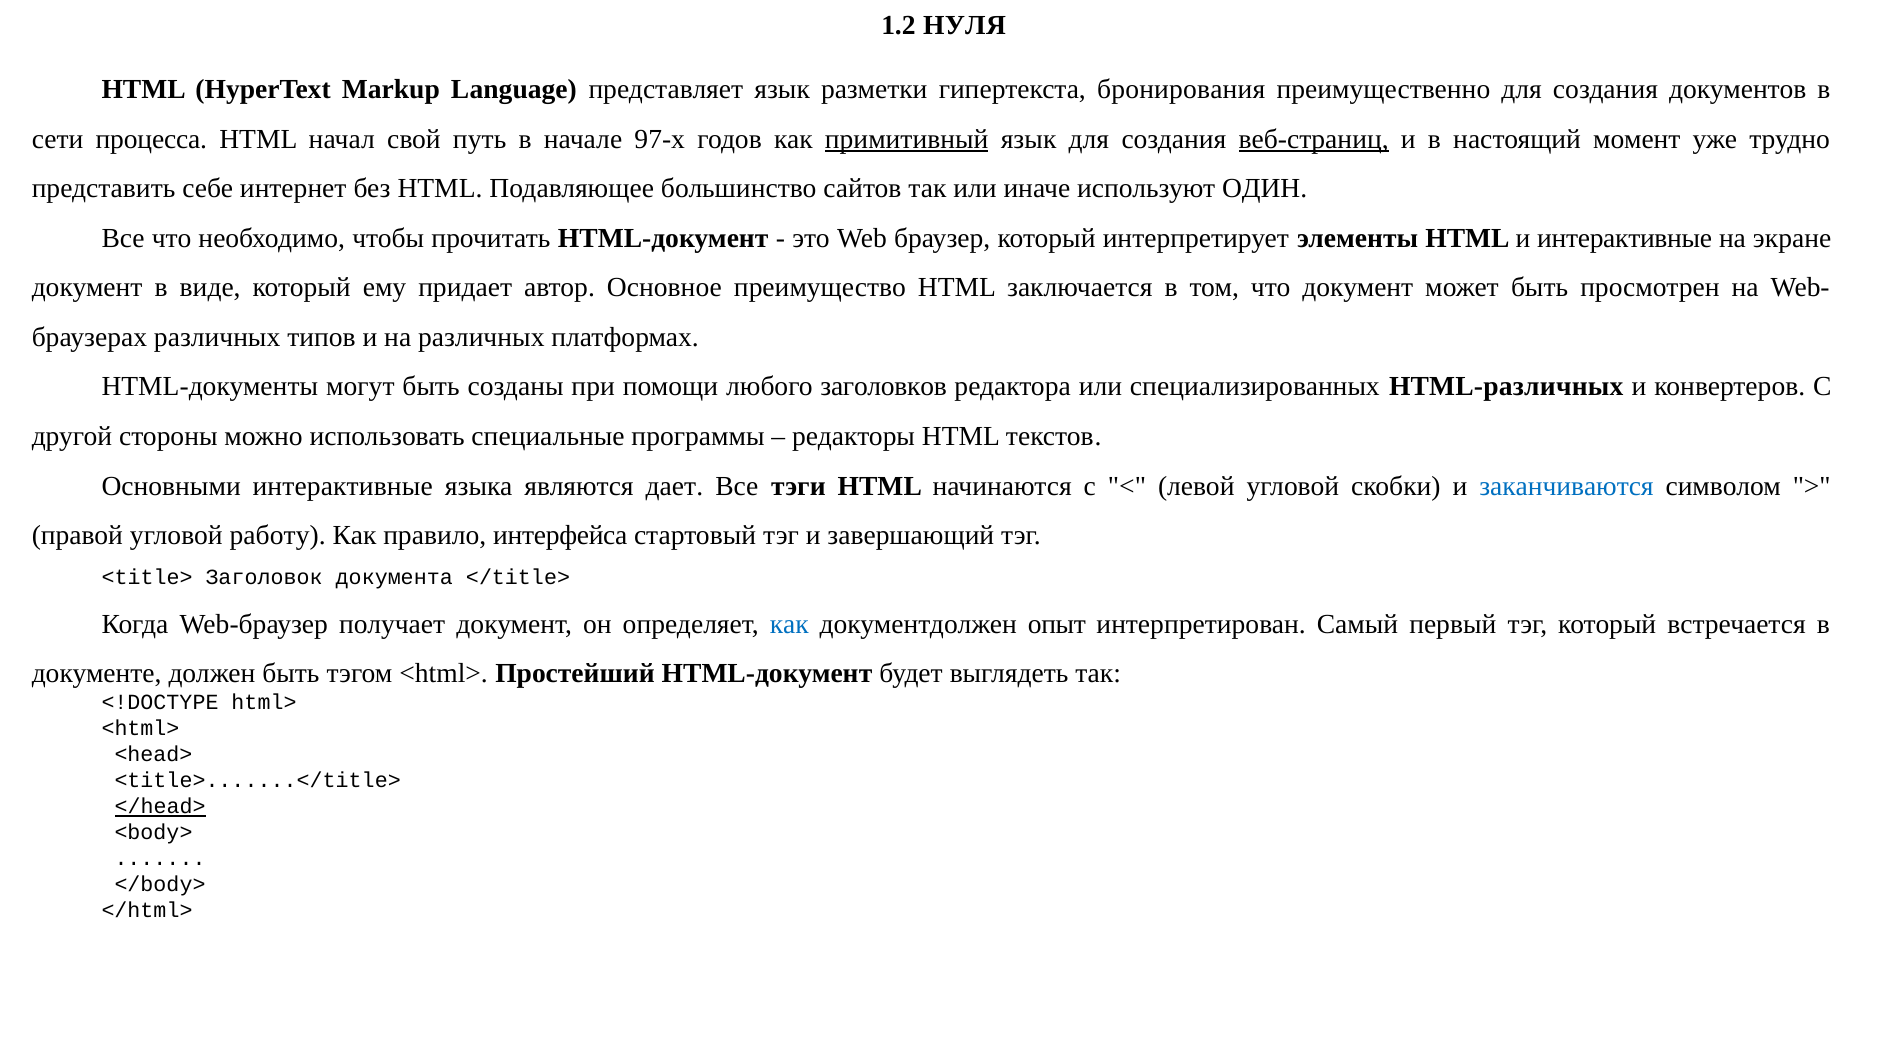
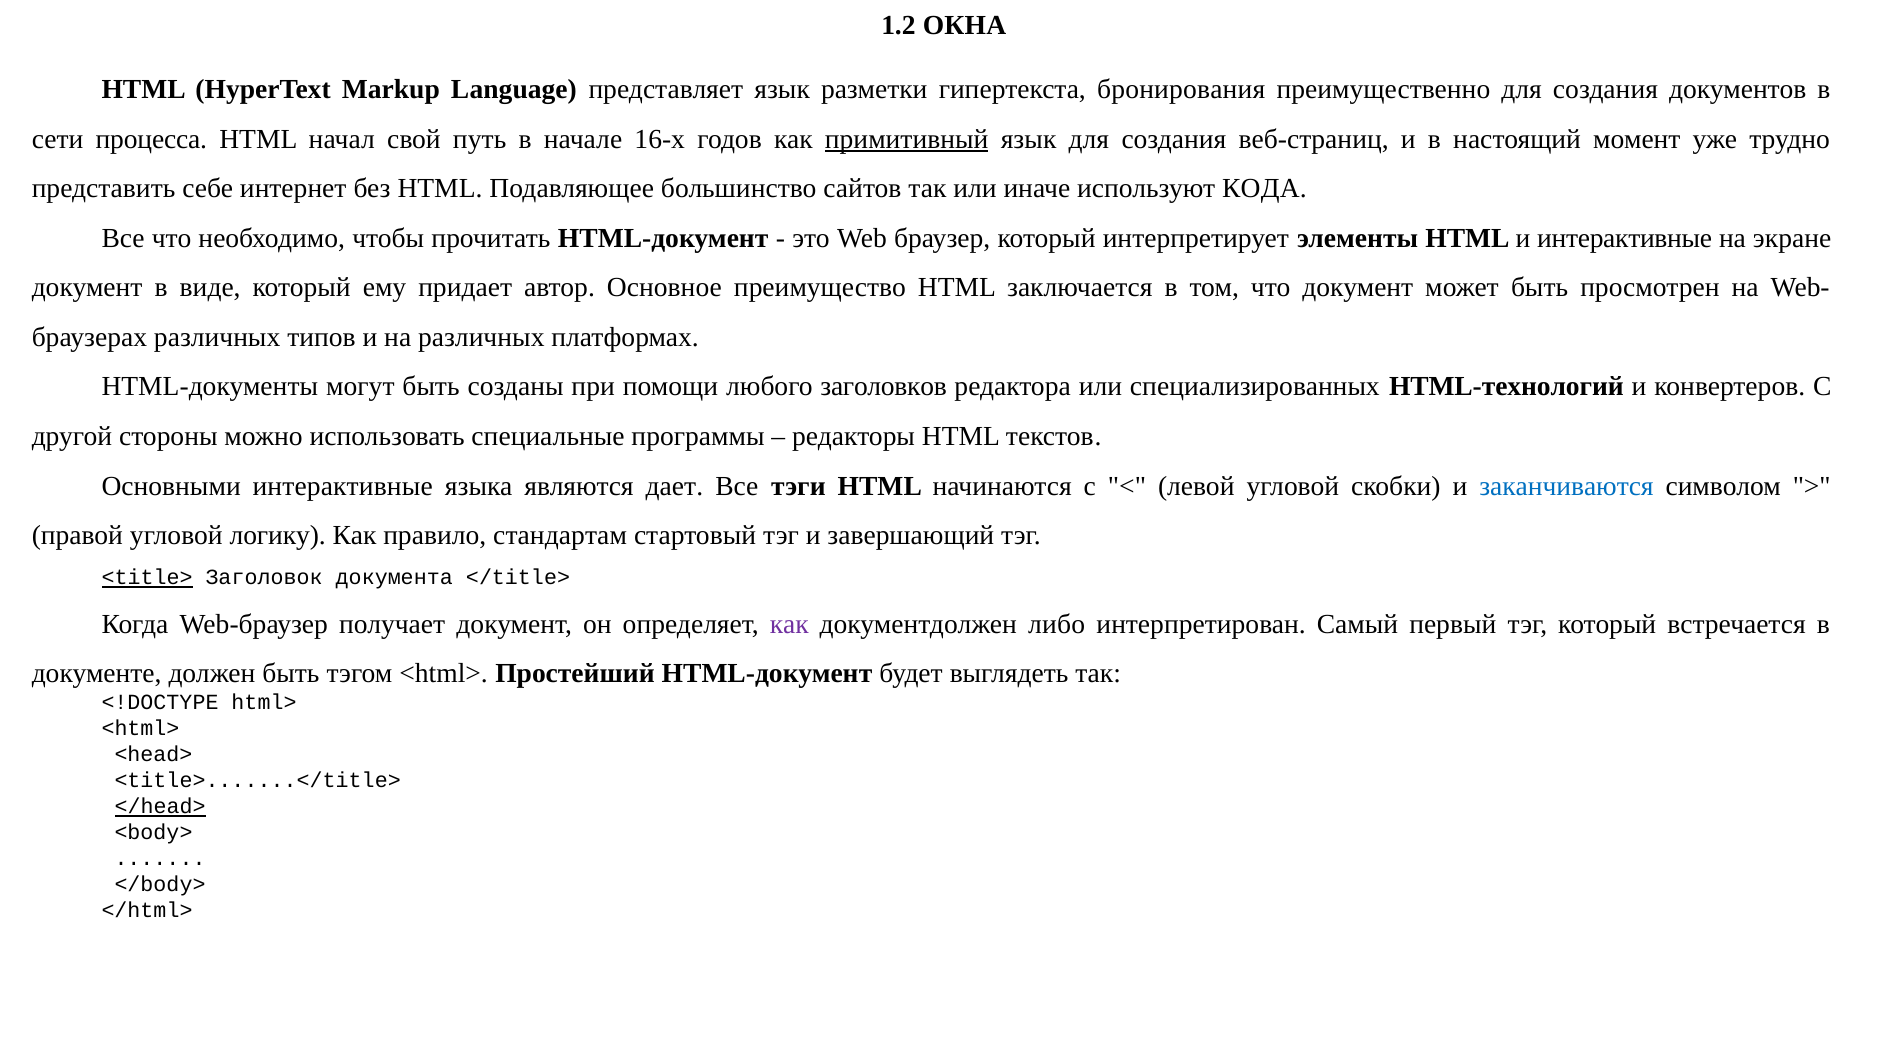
НУЛЯ: НУЛЯ -> ОКНА
97-х: 97-х -> 16-х
веб-страниц underline: present -> none
ОДИН: ОДИН -> КОДА
HTML-различных: HTML-различных -> HTML-технологий
работу: работу -> логику
интерфейса: интерфейса -> стандартам
<title> underline: none -> present
как at (789, 624) colour: blue -> purple
опыт: опыт -> либо
